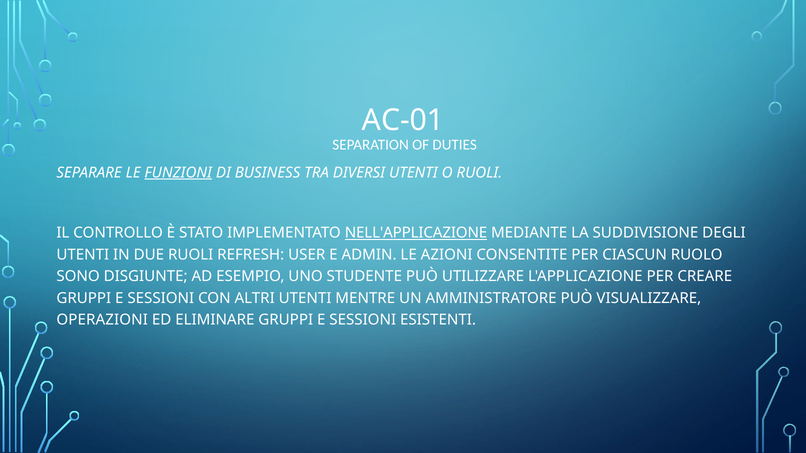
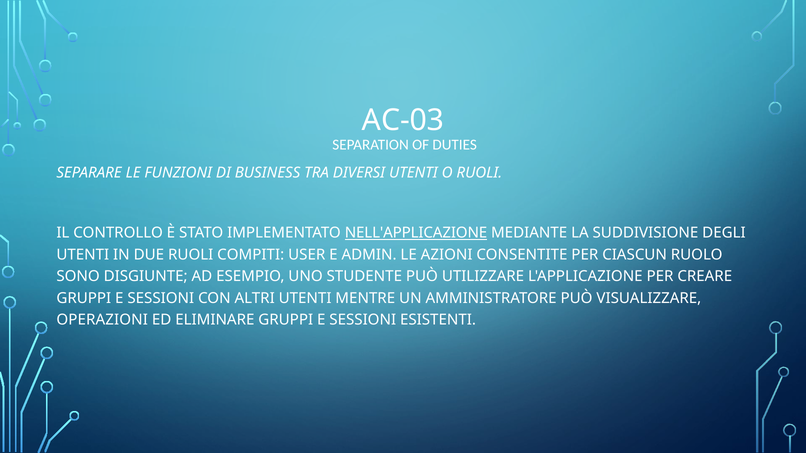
AC-01: AC-01 -> AC-03
FUNZIONI underline: present -> none
REFRESH: REFRESH -> COMPITI
